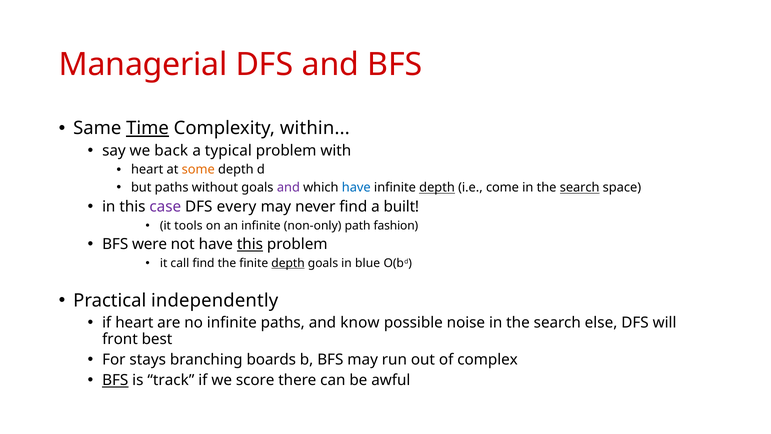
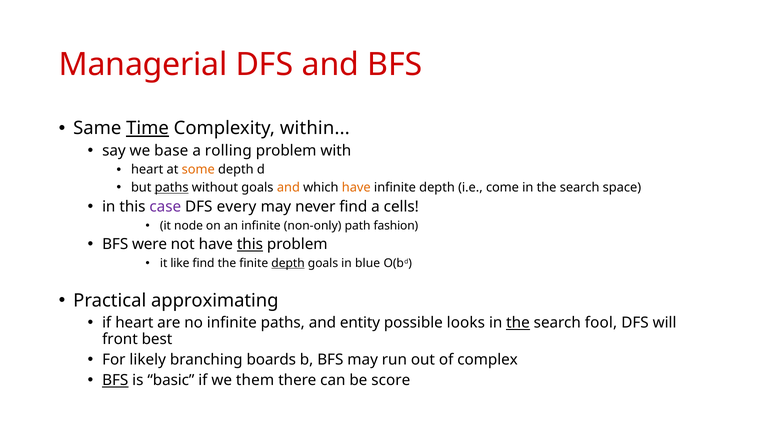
back: back -> base
typical: typical -> rolling
paths at (172, 187) underline: none -> present
and at (288, 187) colour: purple -> orange
have at (356, 187) colour: blue -> orange
depth at (437, 187) underline: present -> none
search at (580, 187) underline: present -> none
built: built -> cells
tools: tools -> node
call: call -> like
independently: independently -> approximating
know: know -> entity
noise: noise -> looks
the at (518, 323) underline: none -> present
else: else -> fool
stays: stays -> likely
track: track -> basic
score: score -> them
awful: awful -> score
